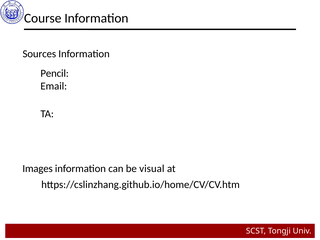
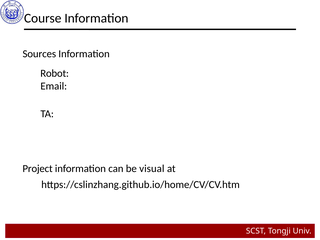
Pencil: Pencil -> Robot
Images: Images -> Project
